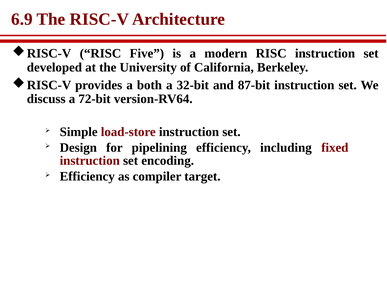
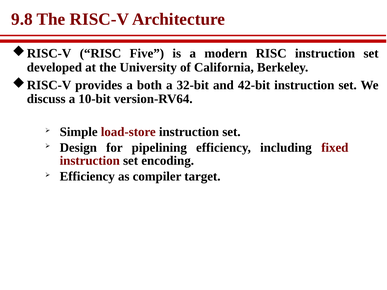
6.9: 6.9 -> 9.8
87-bit: 87-bit -> 42-bit
72-bit: 72-bit -> 10-bit
